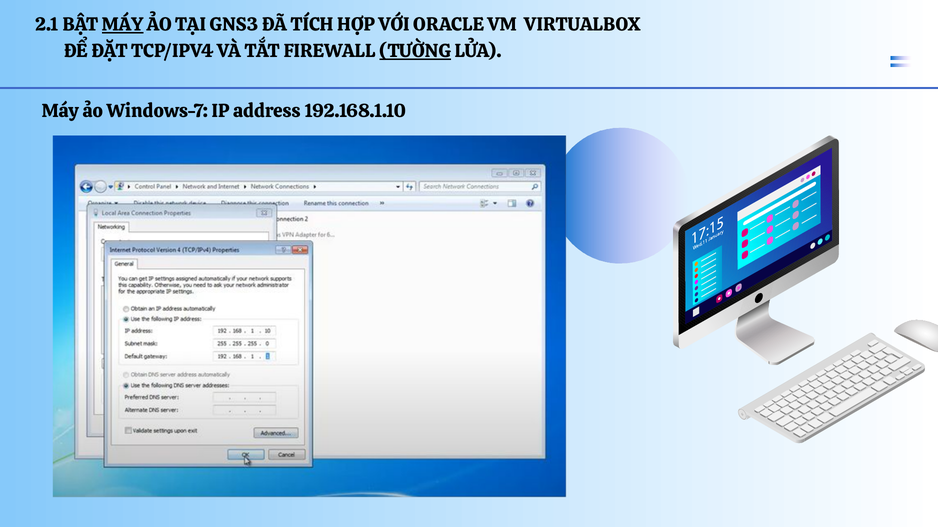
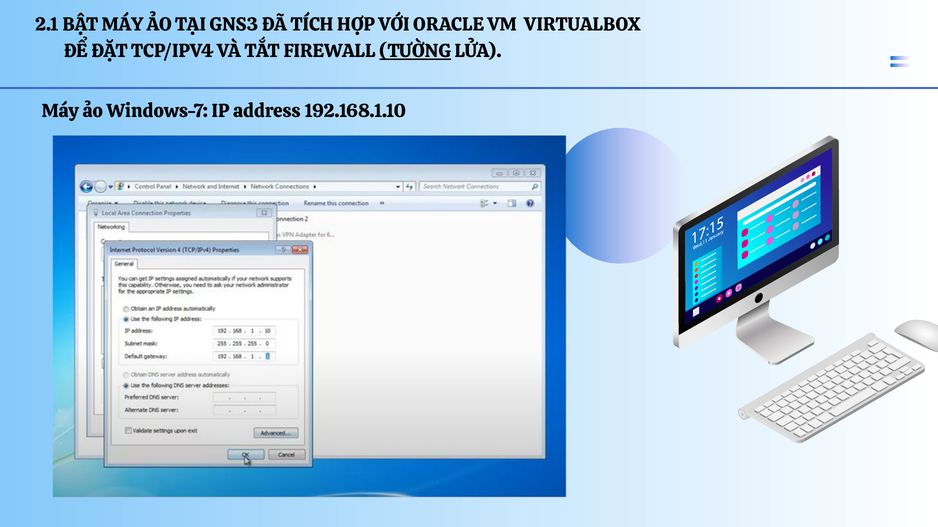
MÁY underline: present -> none
